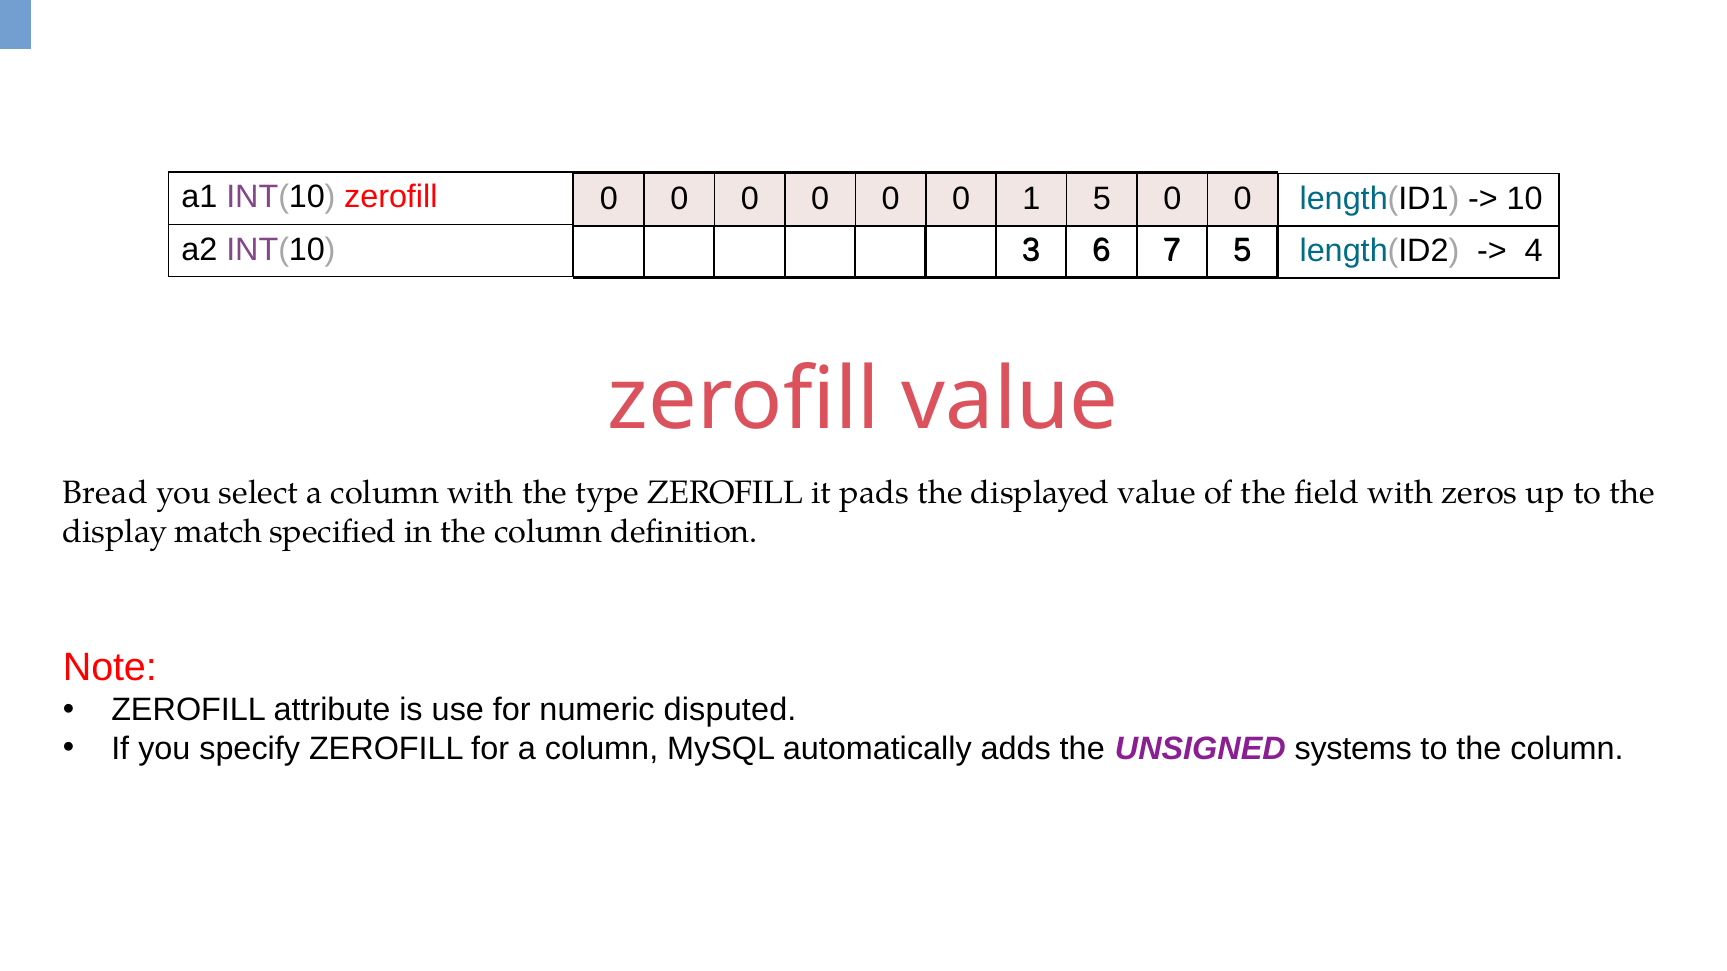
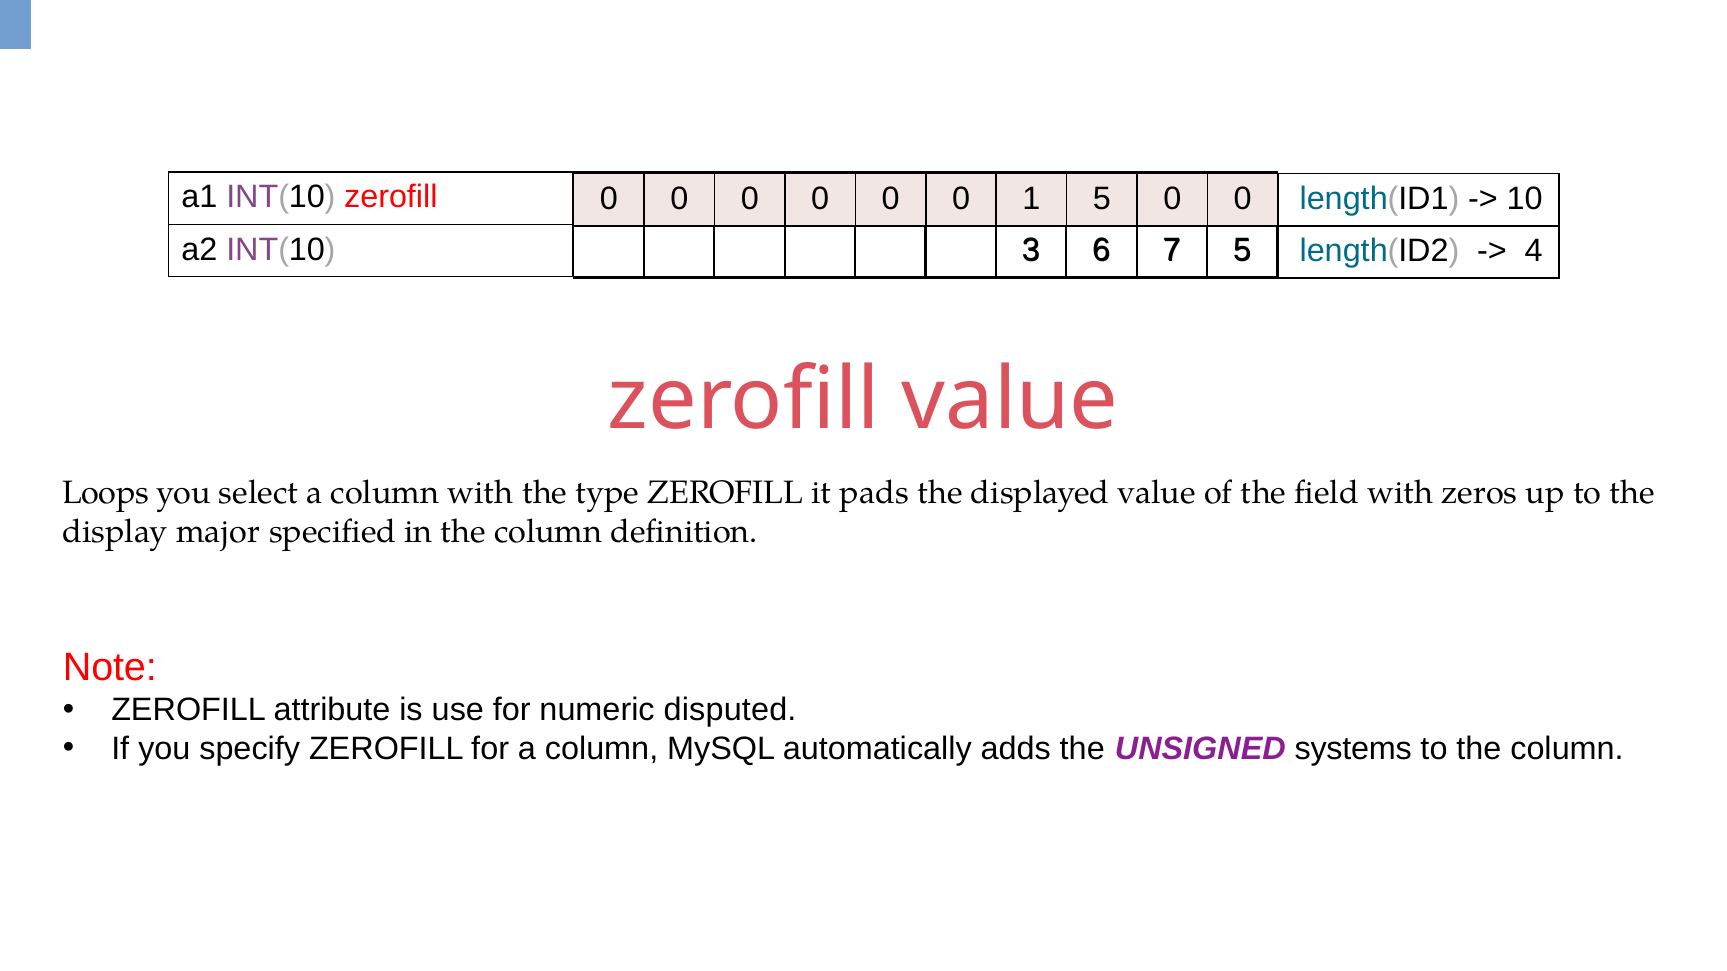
Bread: Bread -> Loops
match: match -> major
